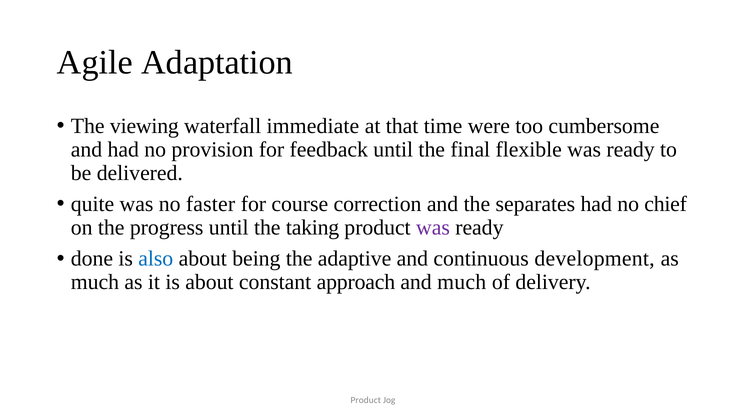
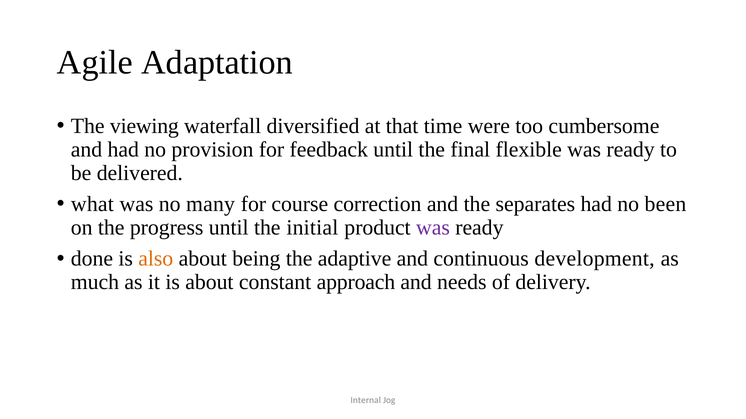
immediate: immediate -> diversified
quite: quite -> what
faster: faster -> many
chief: chief -> been
taking: taking -> initial
also colour: blue -> orange
and much: much -> needs
Product at (366, 401): Product -> Internal
